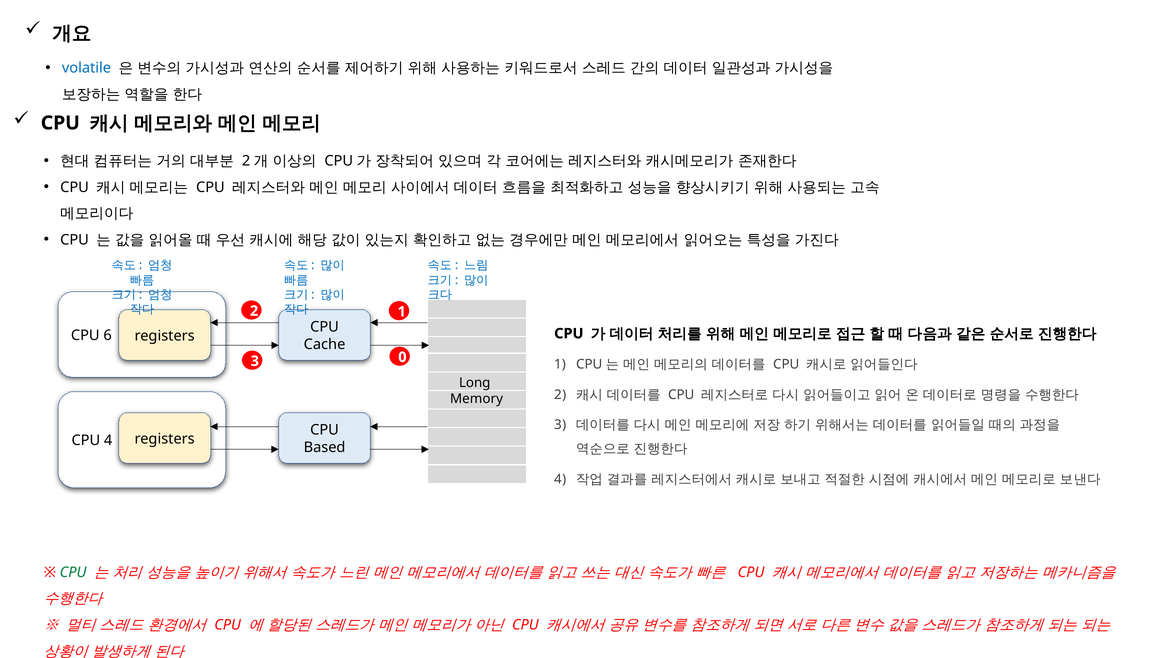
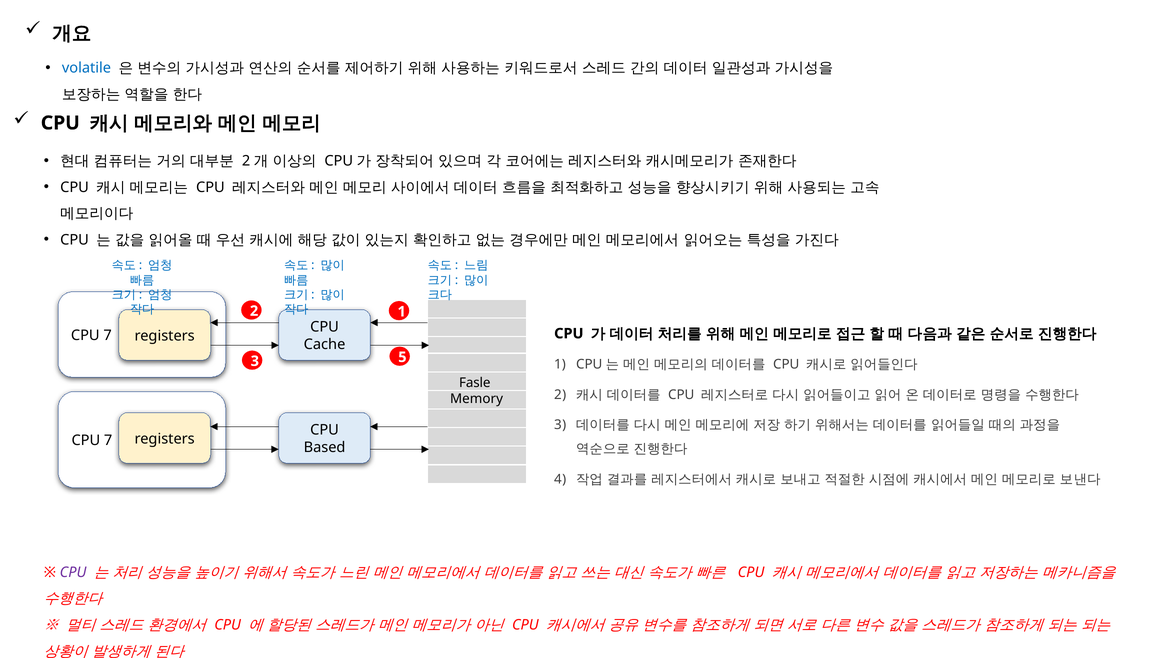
6 at (108, 335): 6 -> 7
0: 0 -> 5
Long: Long -> Fasle
4 at (108, 441): 4 -> 7
CPU at (73, 572) colour: green -> purple
